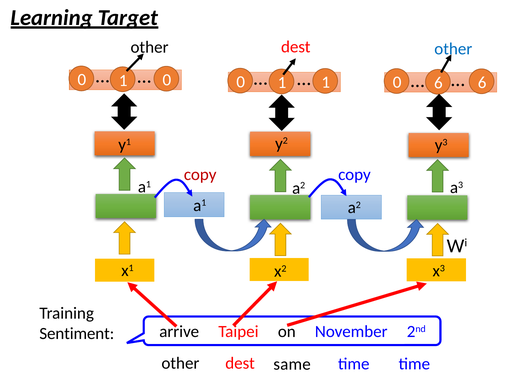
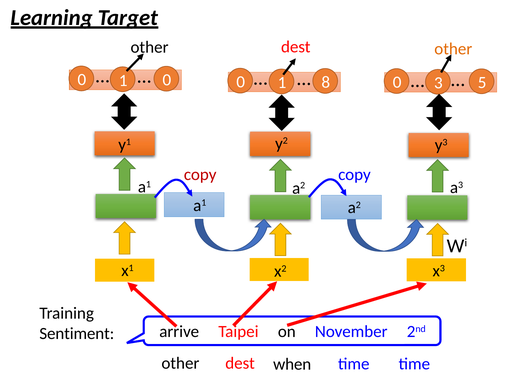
other at (453, 49) colour: blue -> orange
0 0 6: 6 -> 3
0 1: 1 -> 8
6 at (482, 82): 6 -> 5
same: same -> when
